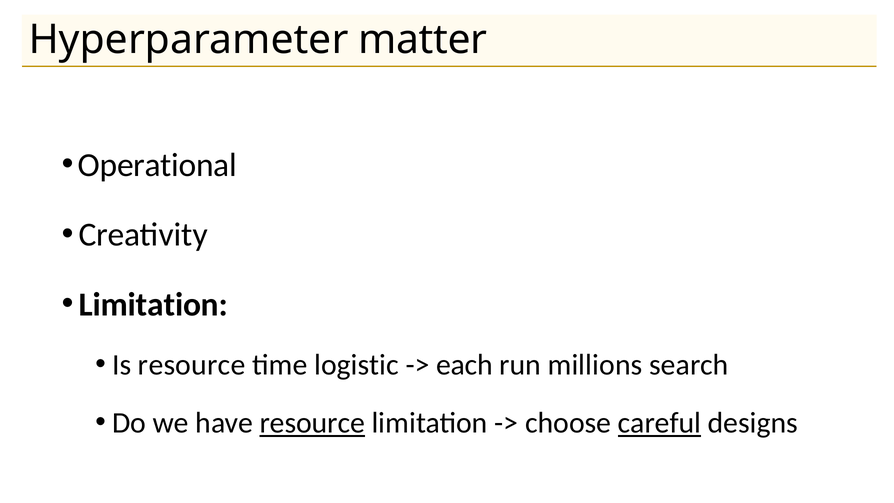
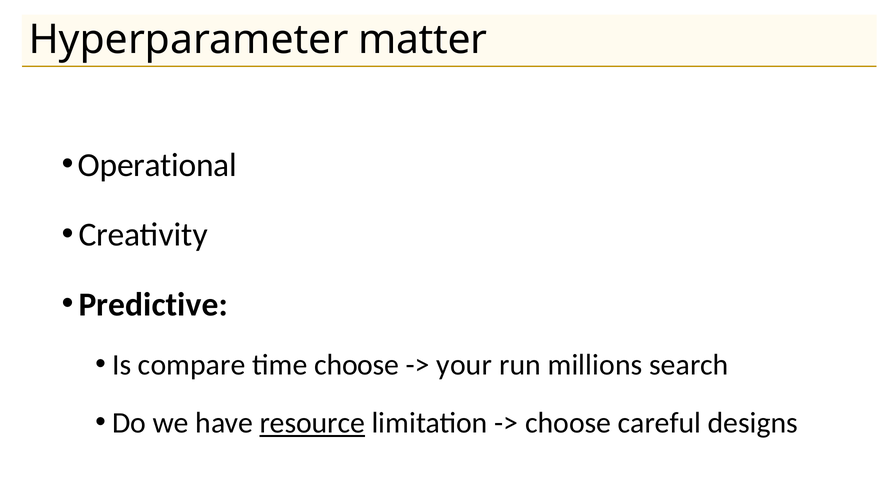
Limitation at (153, 304): Limitation -> Predictive
Is resource: resource -> compare
time logistic: logistic -> choose
each: each -> your
careful underline: present -> none
